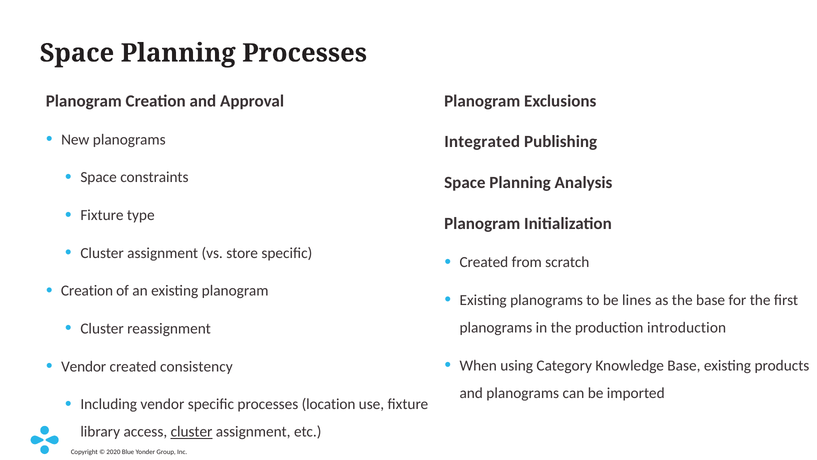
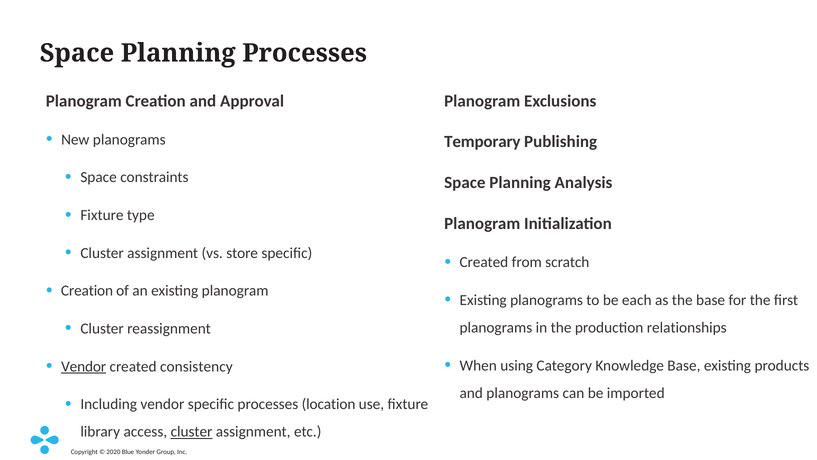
Integrated: Integrated -> Temporary
lines: lines -> each
introduction: introduction -> relationships
Vendor at (84, 366) underline: none -> present
